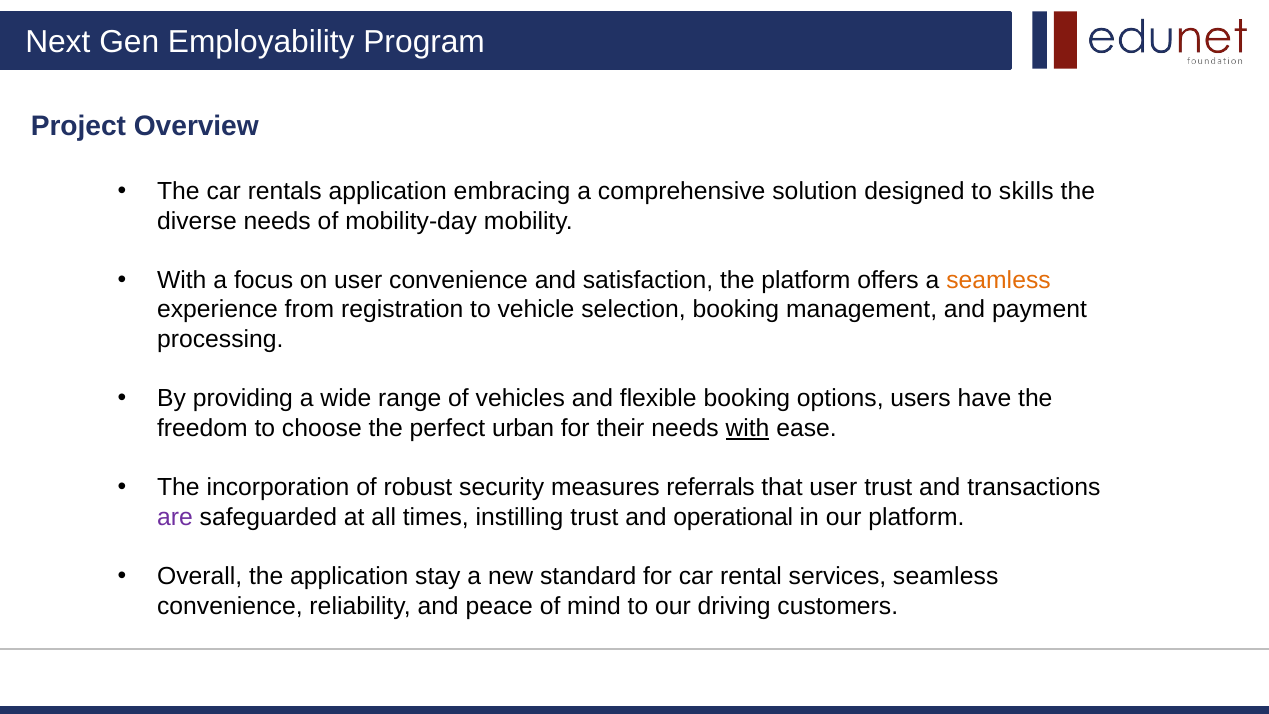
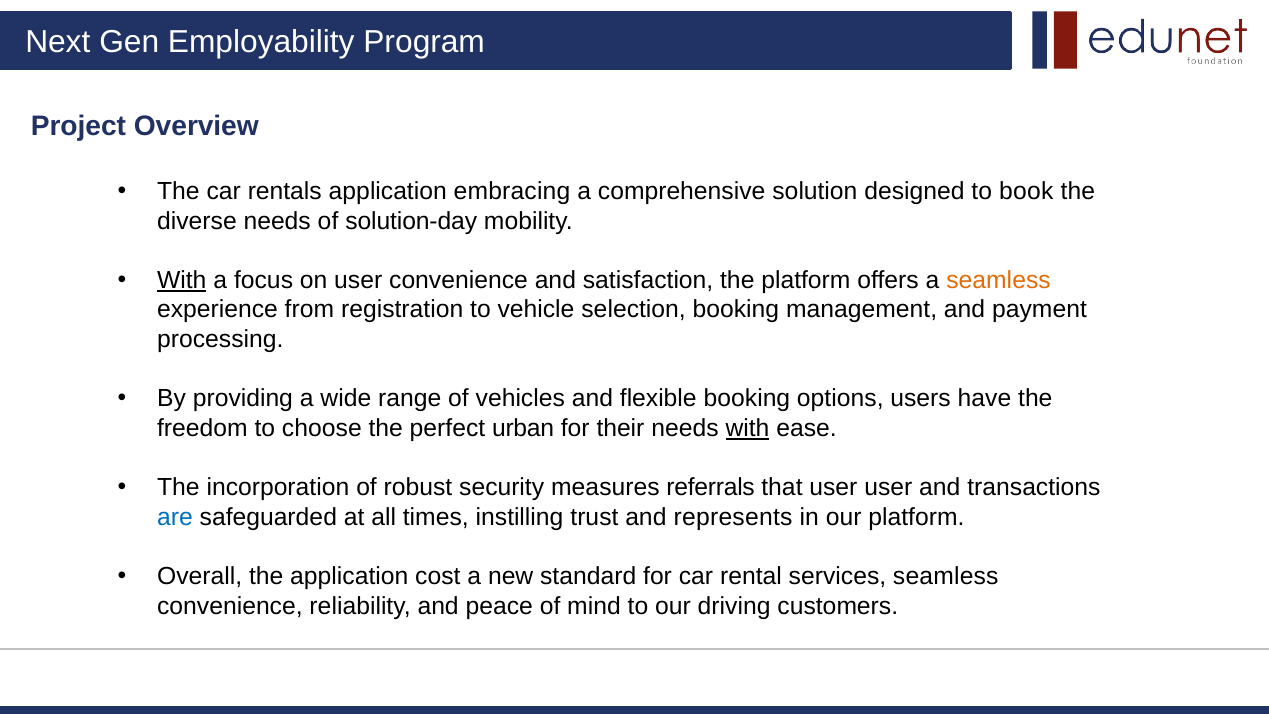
skills: skills -> book
mobility-day: mobility-day -> solution-day
With at (182, 280) underline: none -> present
user trust: trust -> user
are colour: purple -> blue
operational: operational -> represents
stay: stay -> cost
